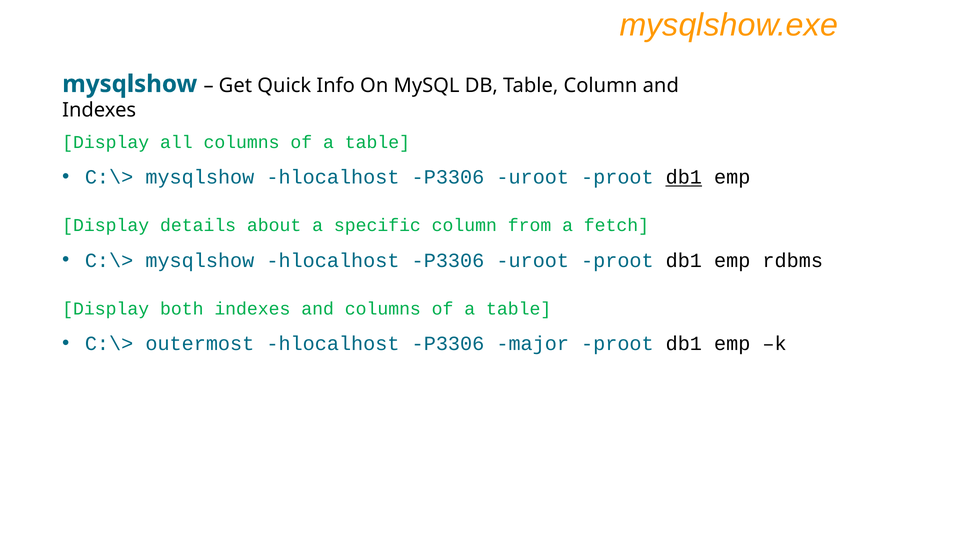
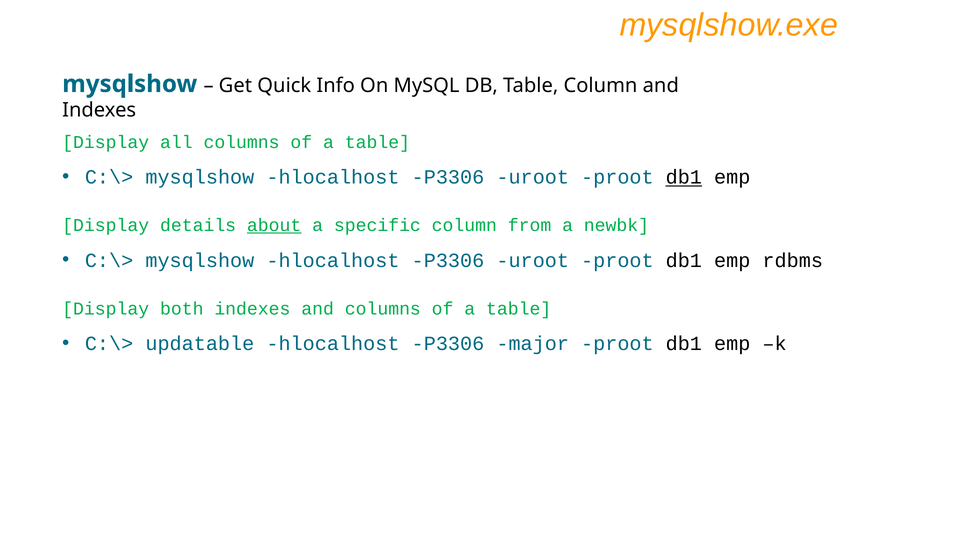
about underline: none -> present
fetch: fetch -> newbk
outermost: outermost -> updatable
